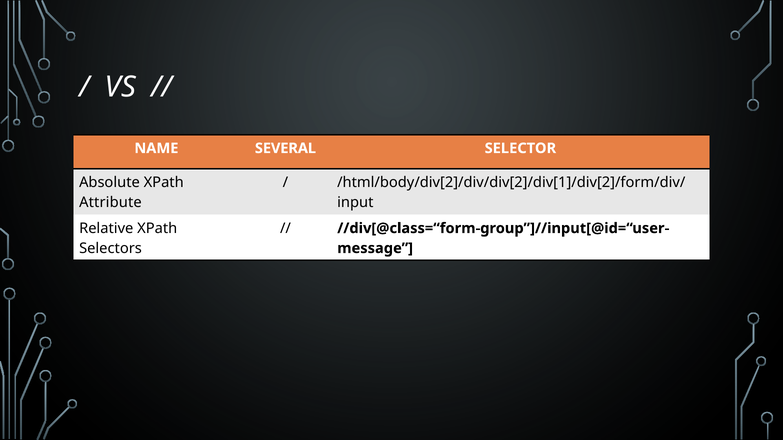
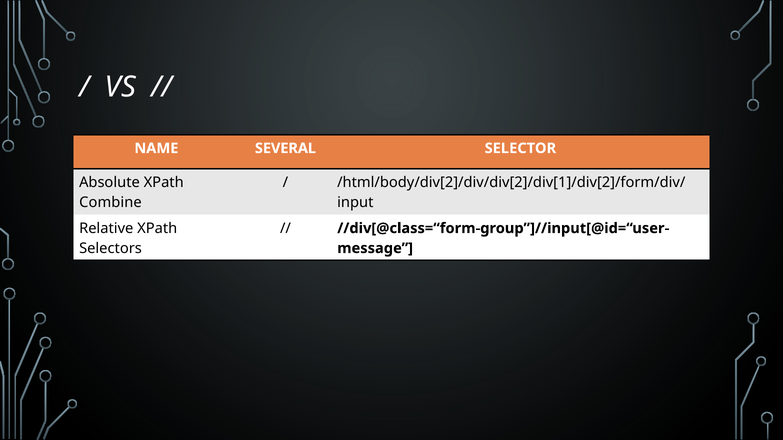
Attribute: Attribute -> Combine
